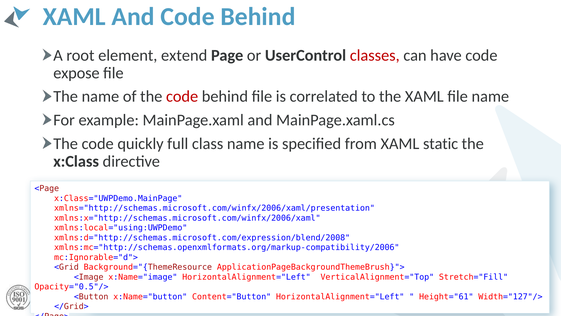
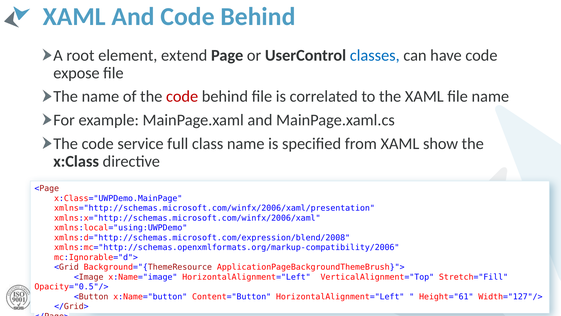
classes colour: red -> blue
quickly: quickly -> service
static: static -> show
